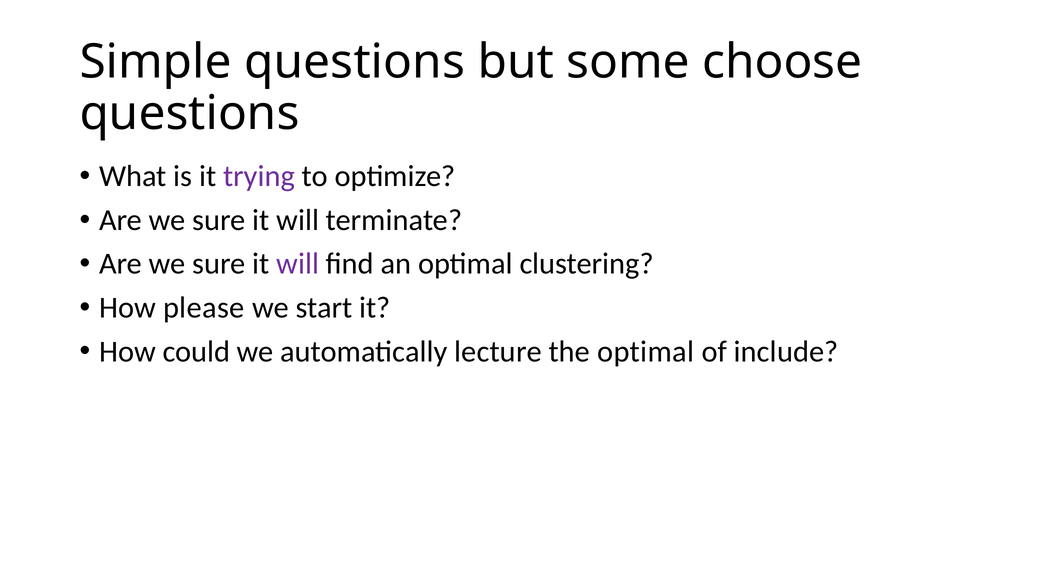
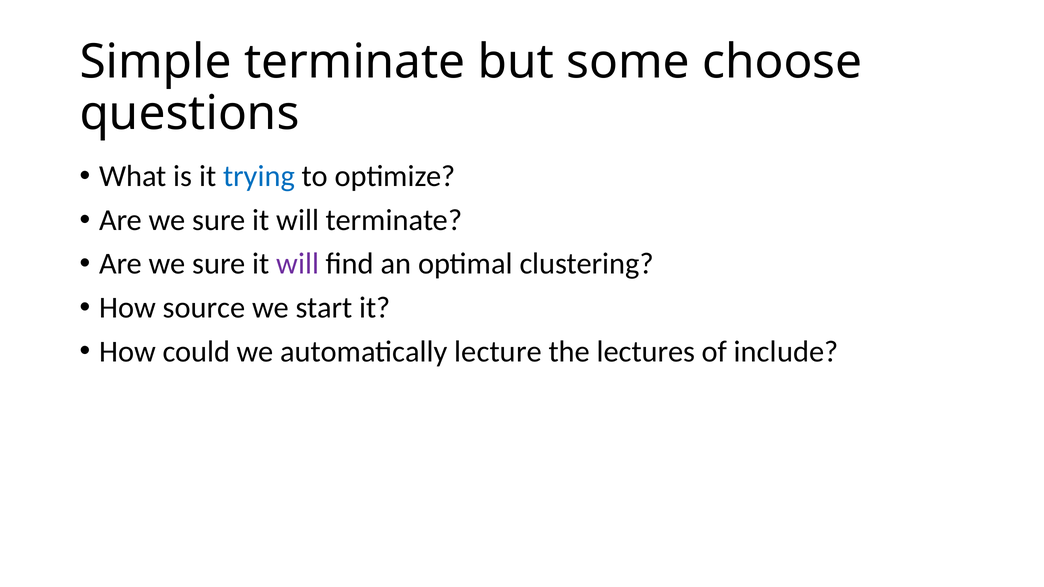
Simple questions: questions -> terminate
trying colour: purple -> blue
please: please -> source
the optimal: optimal -> lectures
